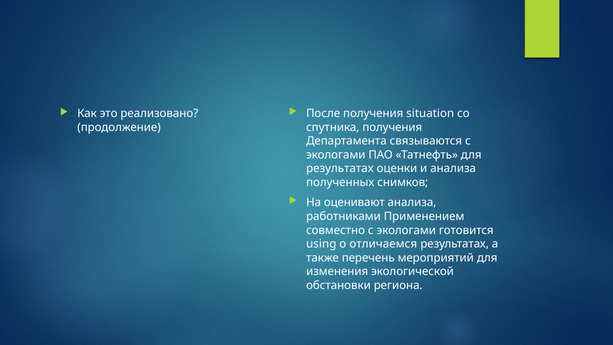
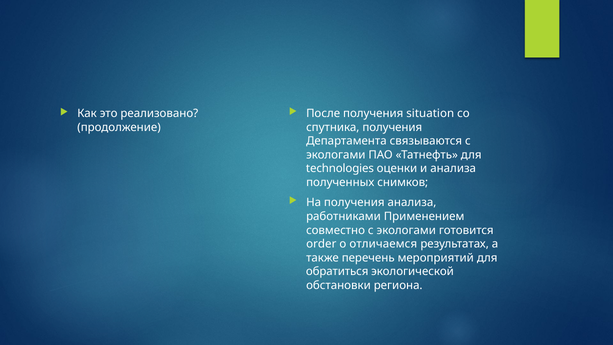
результатах at (340, 169): результатах -> technologies
На оценивают: оценивают -> получения
using: using -> order
изменения: изменения -> обратиться
